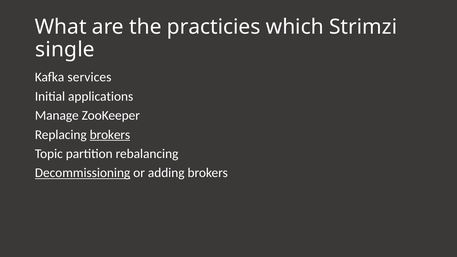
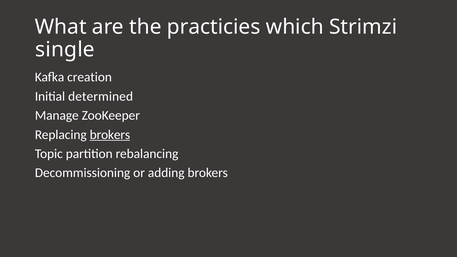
services: services -> creation
applications: applications -> determined
Decommissioning underline: present -> none
